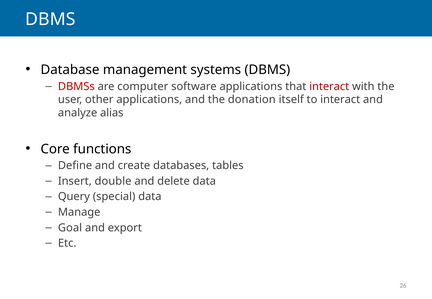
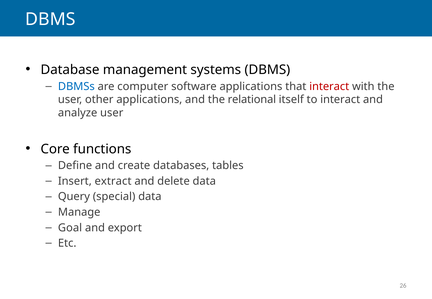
DBMSs colour: red -> blue
donation: donation -> relational
analyze alias: alias -> user
double: double -> extract
